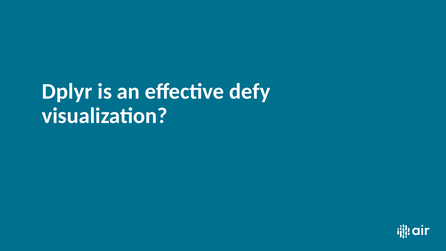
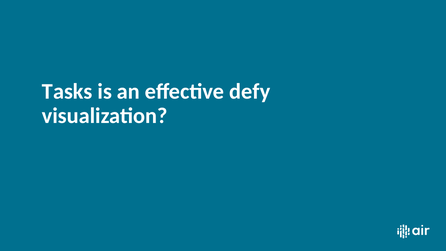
Dplyr: Dplyr -> Tasks
